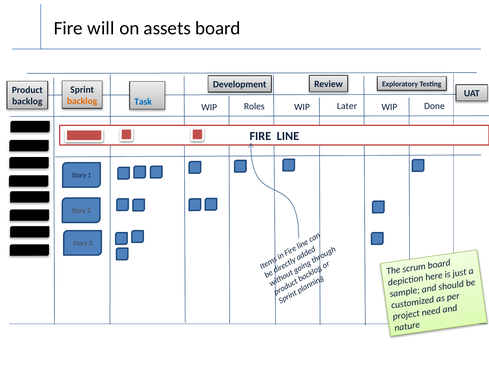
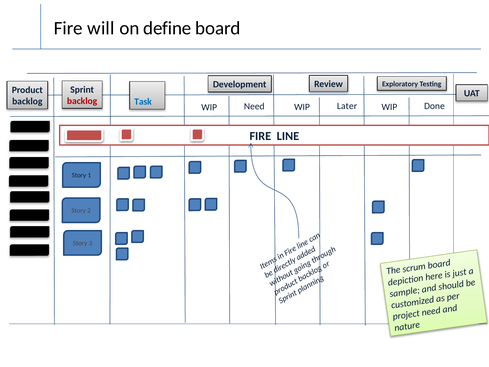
assets: assets -> define
backlog at (82, 101) colour: orange -> red
WIP Roles: Roles -> Need
